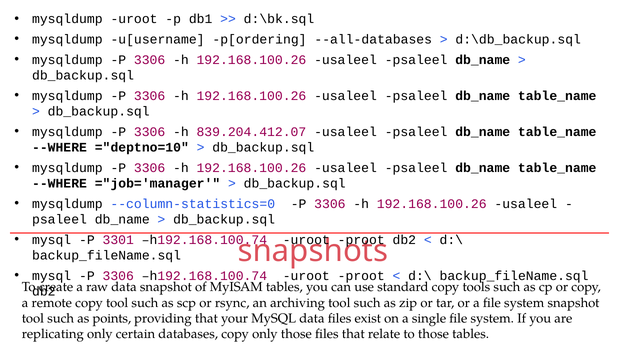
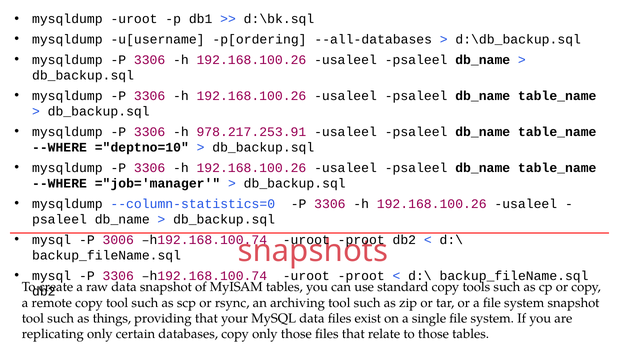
839.204.412.07: 839.204.412.07 -> 978.217.253.91
3301: 3301 -> 3006
points: points -> things
